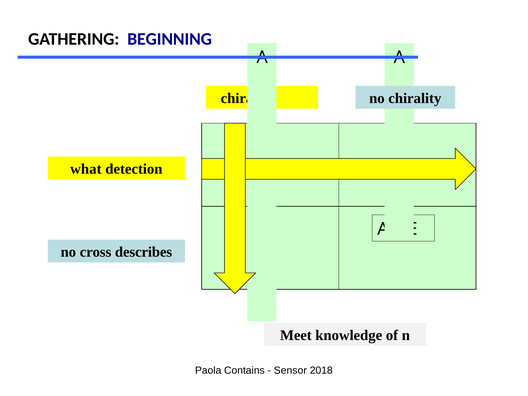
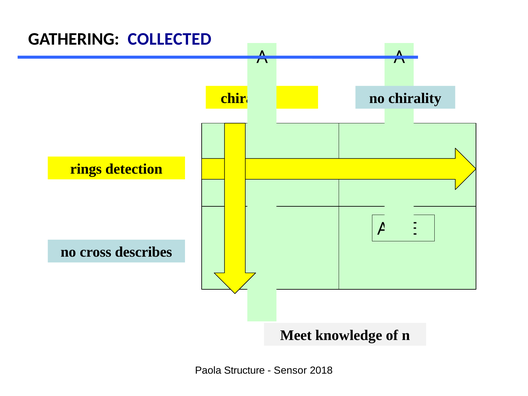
BEGINNING: BEGINNING -> COLLECTED
what: what -> rings
Contains: Contains -> Structure
